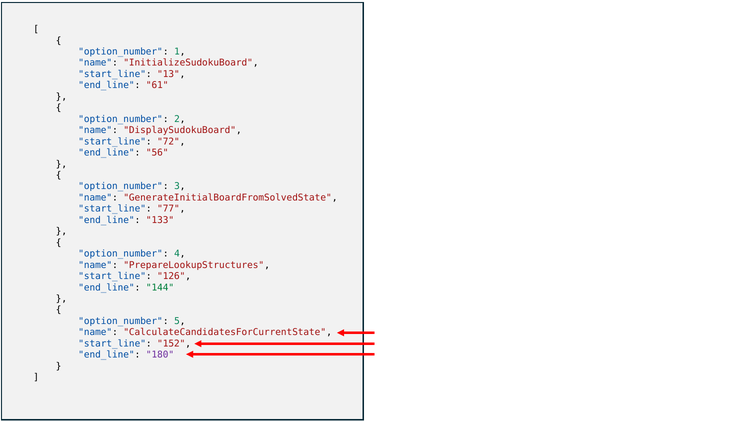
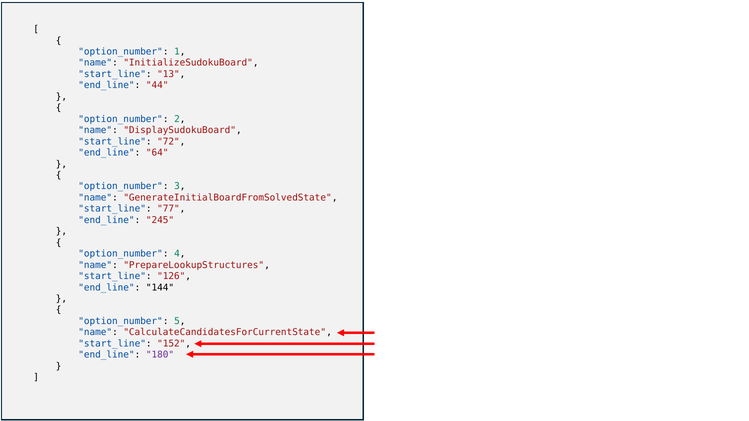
61: 61 -> 44
56: 56 -> 64
133: 133 -> 245
144 colour: green -> black
